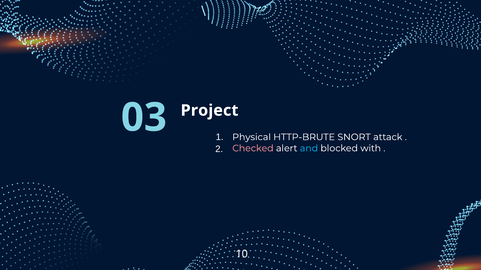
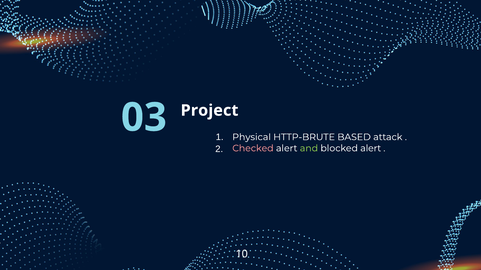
SNORT: SNORT -> BASED
and colour: light blue -> light green
blocked with: with -> alert
